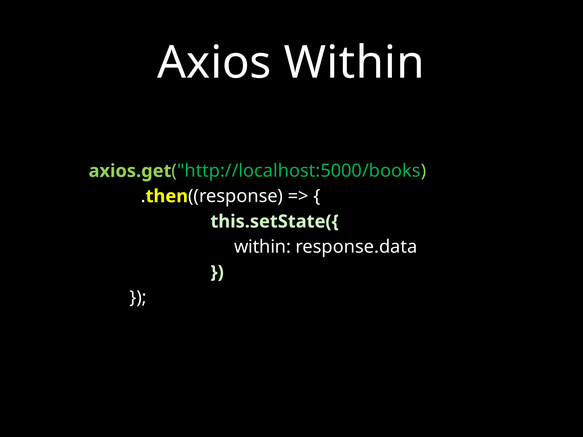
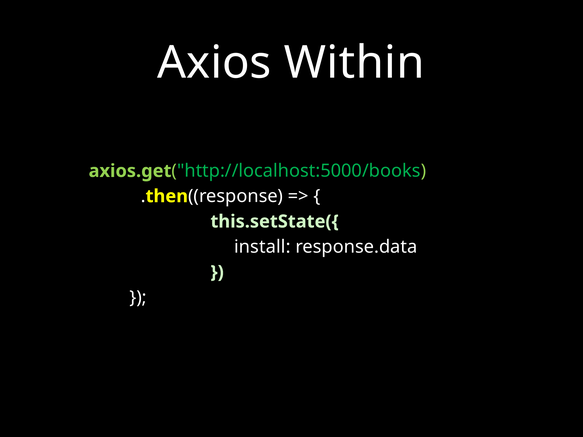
within at (263, 247): within -> install
